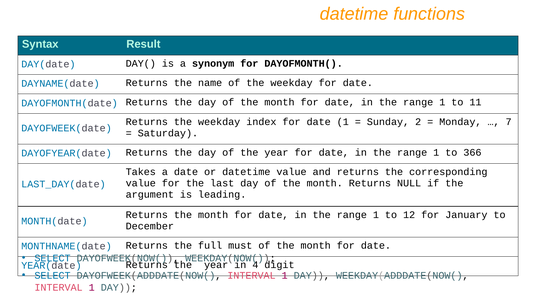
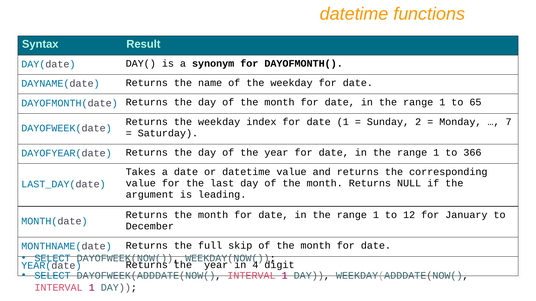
11: 11 -> 65
must: must -> skip
